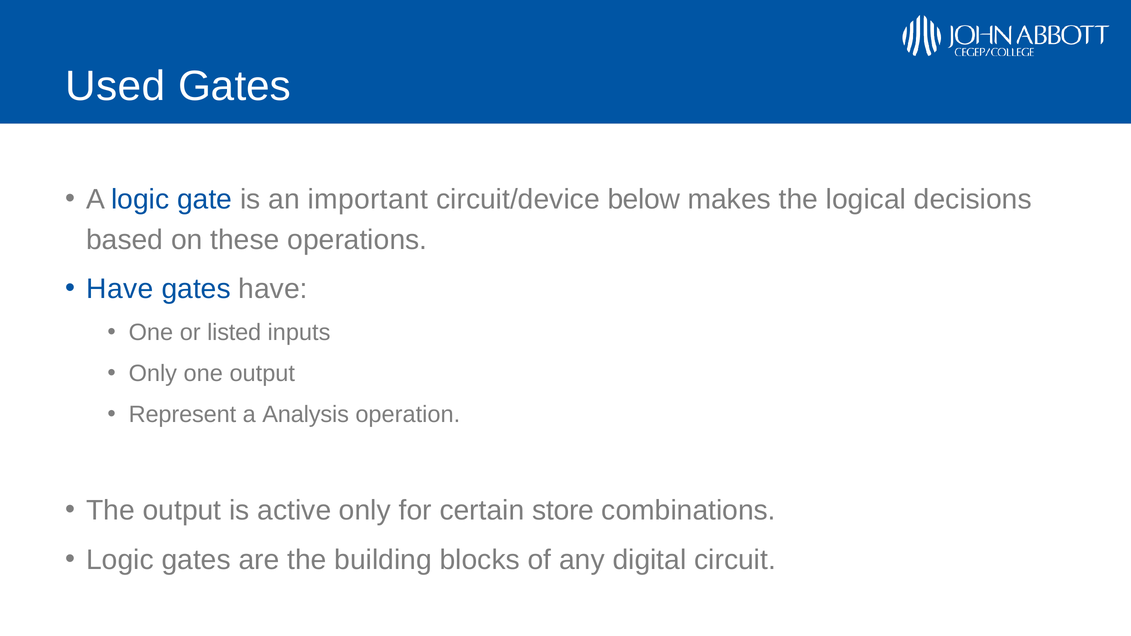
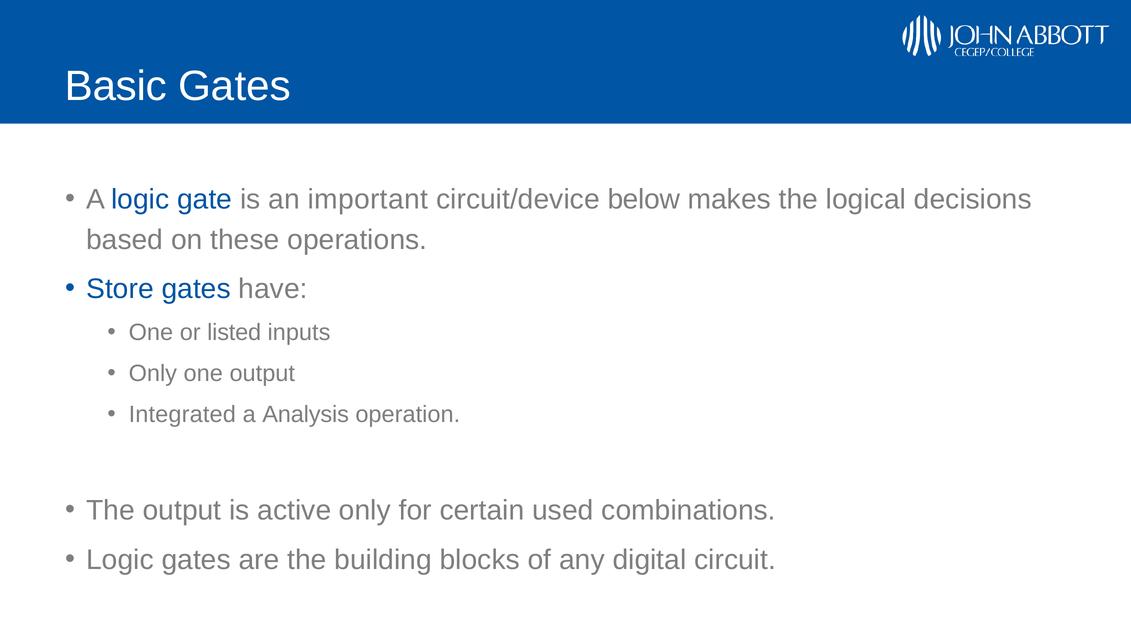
Used: Used -> Basic
Have at (120, 289): Have -> Store
Represent: Represent -> Integrated
store: store -> used
